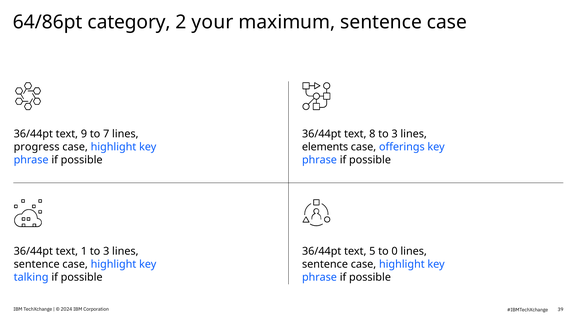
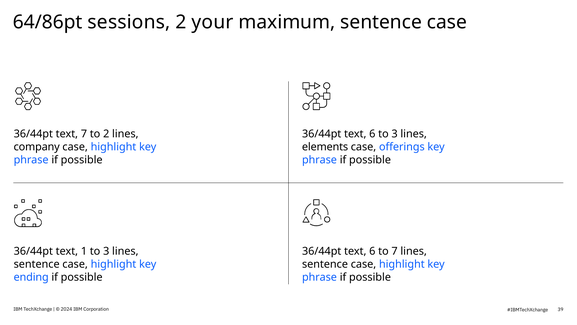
category: category -> sessions
8 at (372, 134): 8 -> 6
text 9: 9 -> 7
to 7: 7 -> 2
progress: progress -> company
5 at (372, 251): 5 -> 6
to 0: 0 -> 7
talking: talking -> ending
